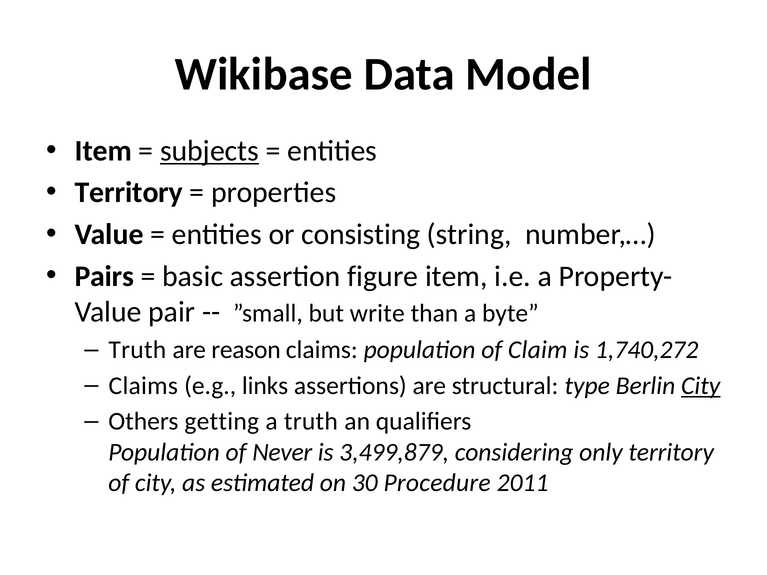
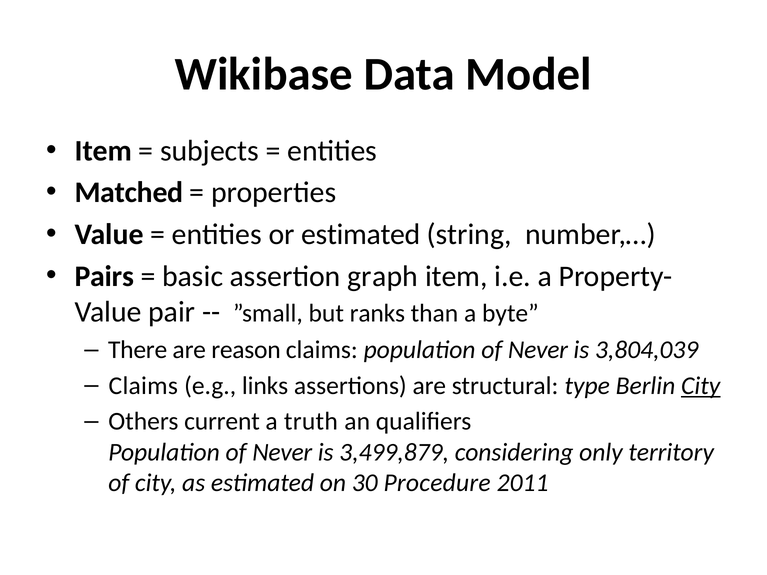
subjects underline: present -> none
Territory at (129, 193): Territory -> Matched
or consisting: consisting -> estimated
figure: figure -> graph
write: write -> ranks
Truth at (137, 350): Truth -> There
claims population of Claim: Claim -> Never
1,740,272: 1,740,272 -> 3,804,039
getting: getting -> current
